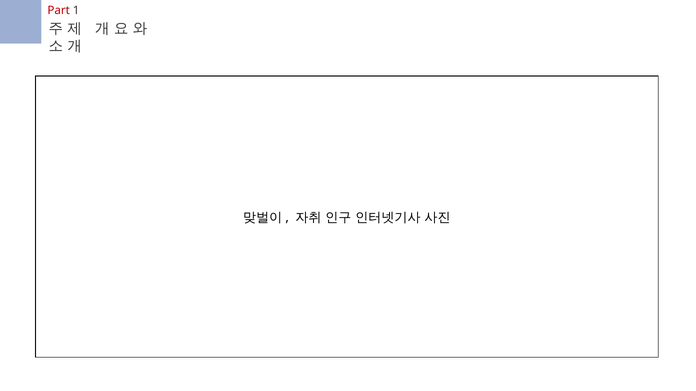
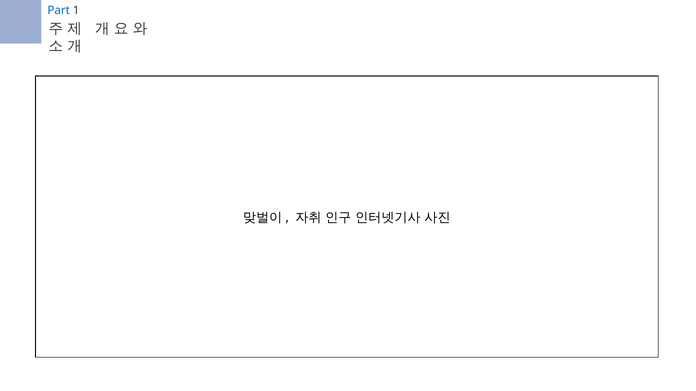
Part colour: red -> blue
